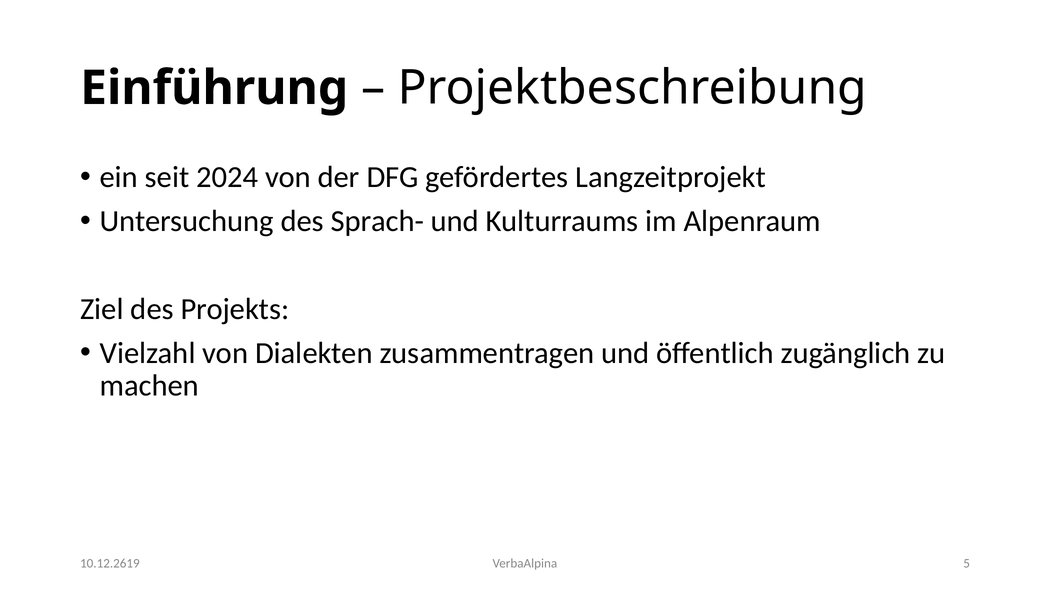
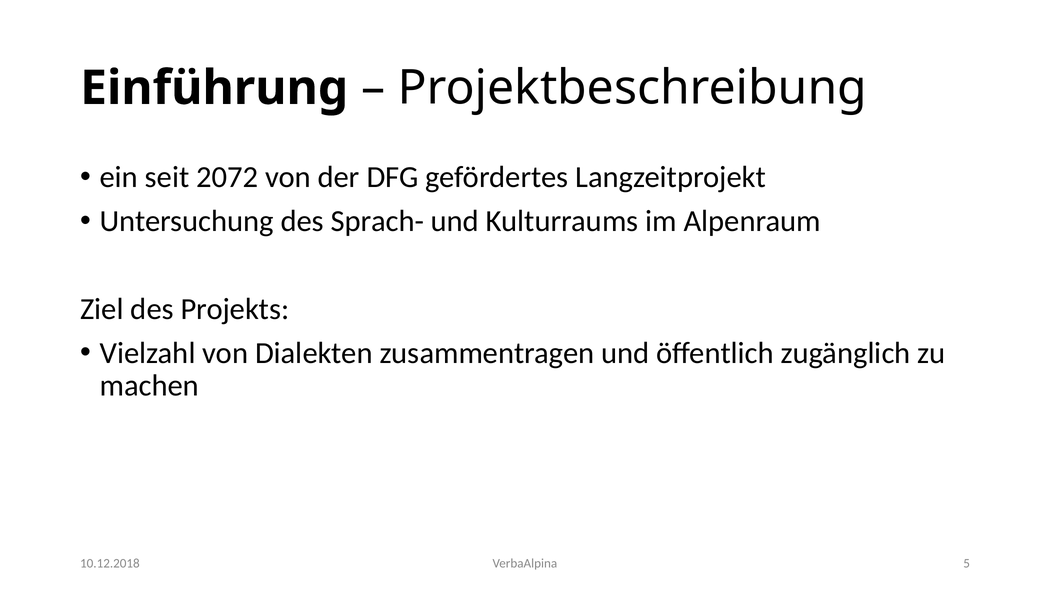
2024: 2024 -> 2072
10.12.2619: 10.12.2619 -> 10.12.2018
